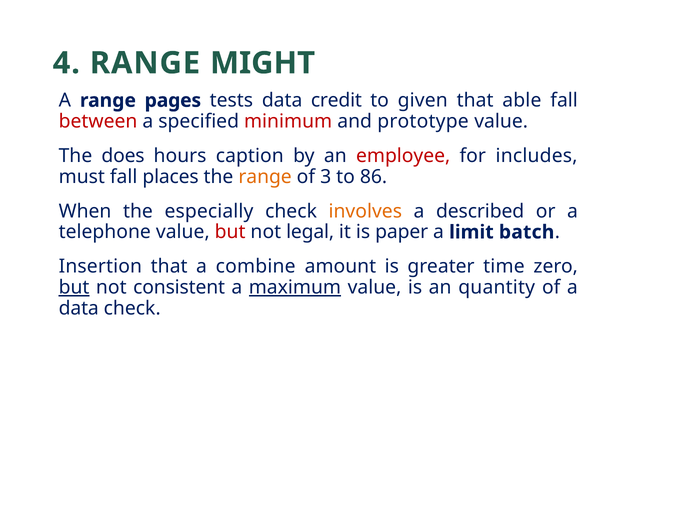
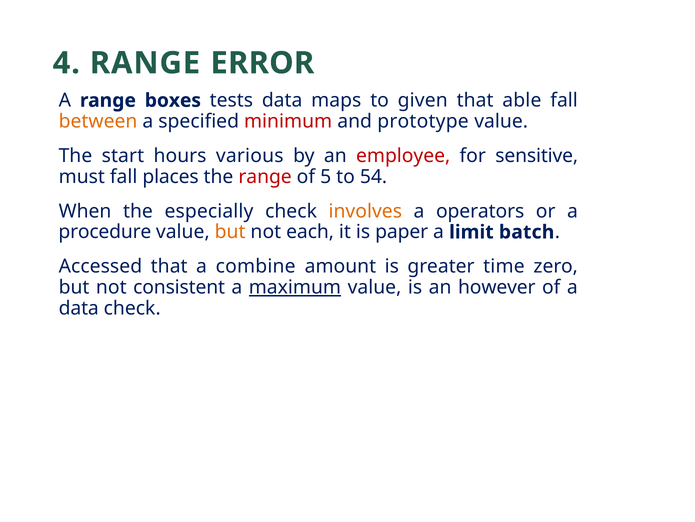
MIGHT: MIGHT -> ERROR
pages: pages -> boxes
credit: credit -> maps
between colour: red -> orange
does: does -> start
caption: caption -> various
includes: includes -> sensitive
range at (265, 176) colour: orange -> red
3: 3 -> 5
86: 86 -> 54
described: described -> operators
telephone: telephone -> procedure
but at (230, 232) colour: red -> orange
legal: legal -> each
Insertion: Insertion -> Accessed
but at (74, 287) underline: present -> none
quantity: quantity -> however
